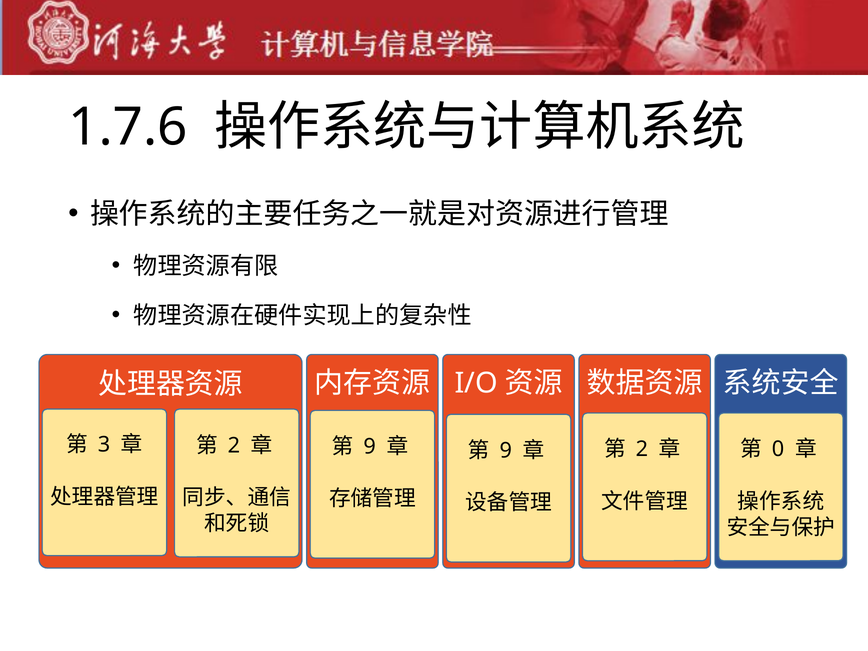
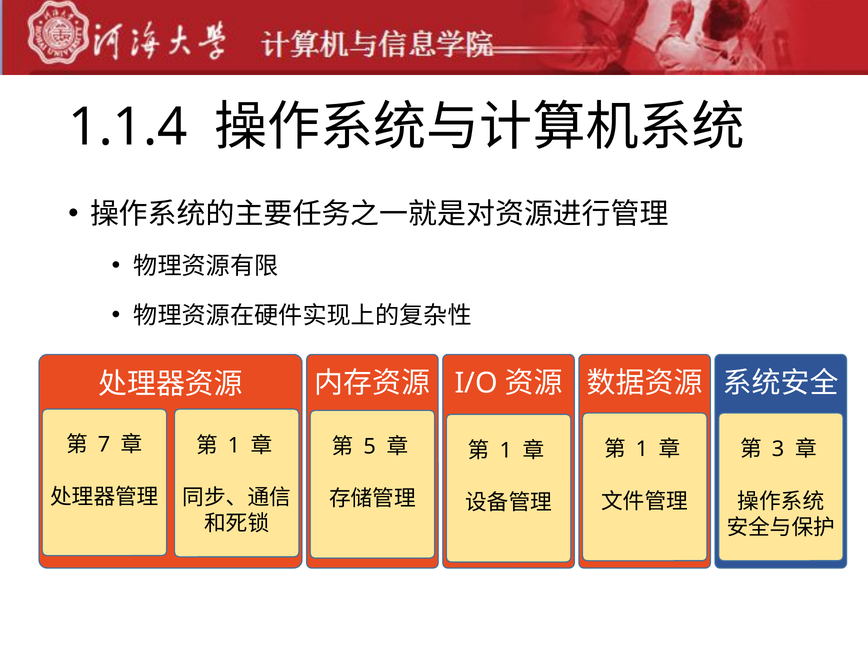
1.7.6: 1.7.6 -> 1.1.4
3: 3 -> 7
2 at (234, 445): 2 -> 1
9 at (370, 447): 9 -> 5
2 at (642, 449): 2 -> 1
0: 0 -> 3
9 at (506, 451): 9 -> 1
